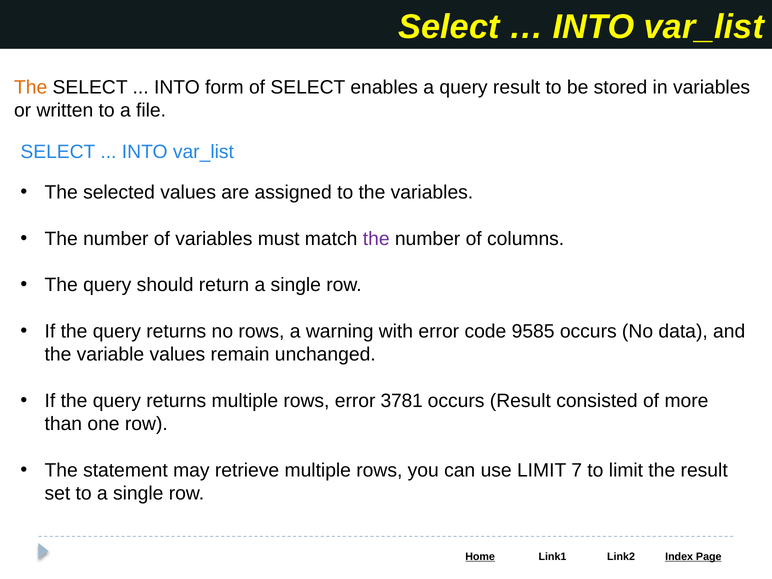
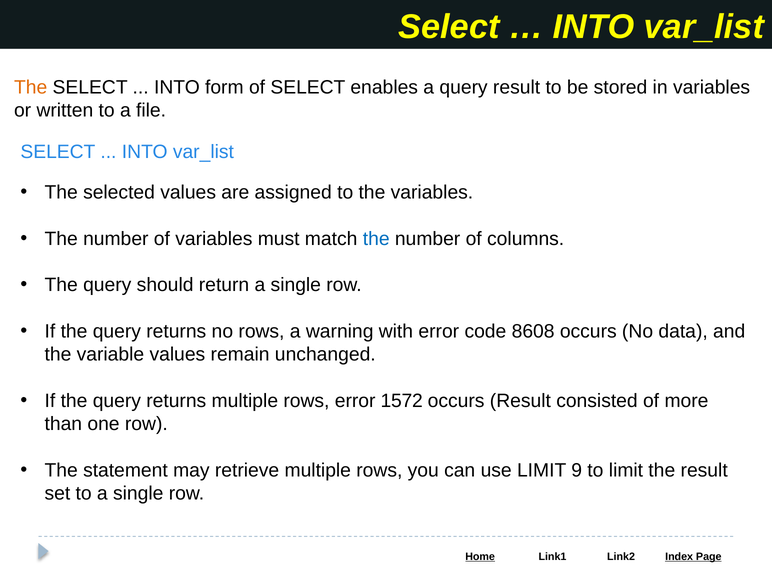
the at (376, 239) colour: purple -> blue
9585: 9585 -> 8608
3781: 3781 -> 1572
7: 7 -> 9
